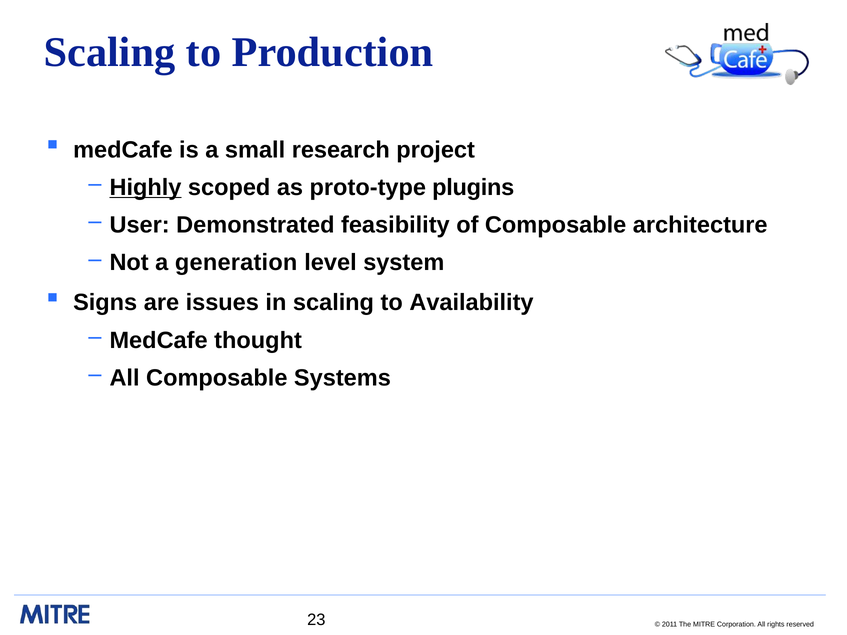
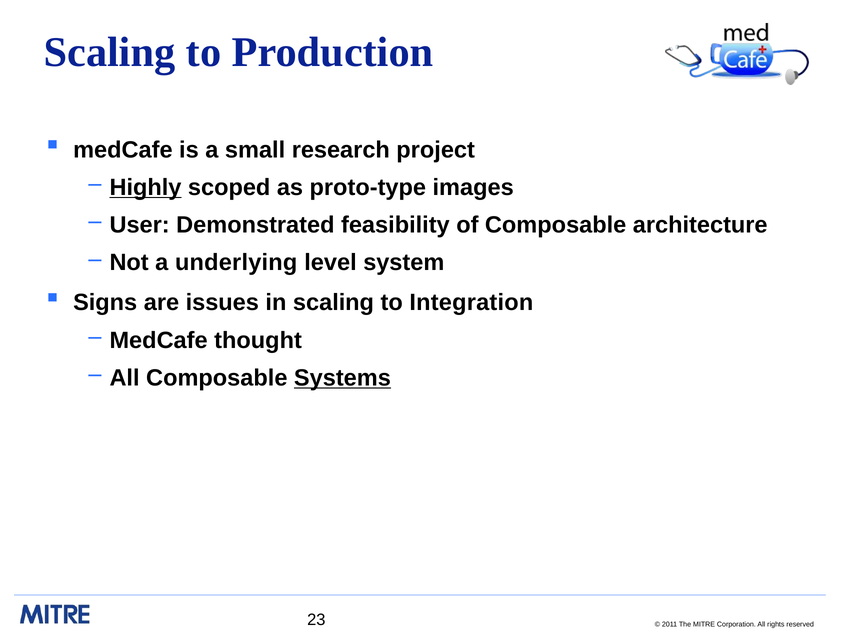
plugins: plugins -> images
generation: generation -> underlying
Availability: Availability -> Integration
Systems underline: none -> present
